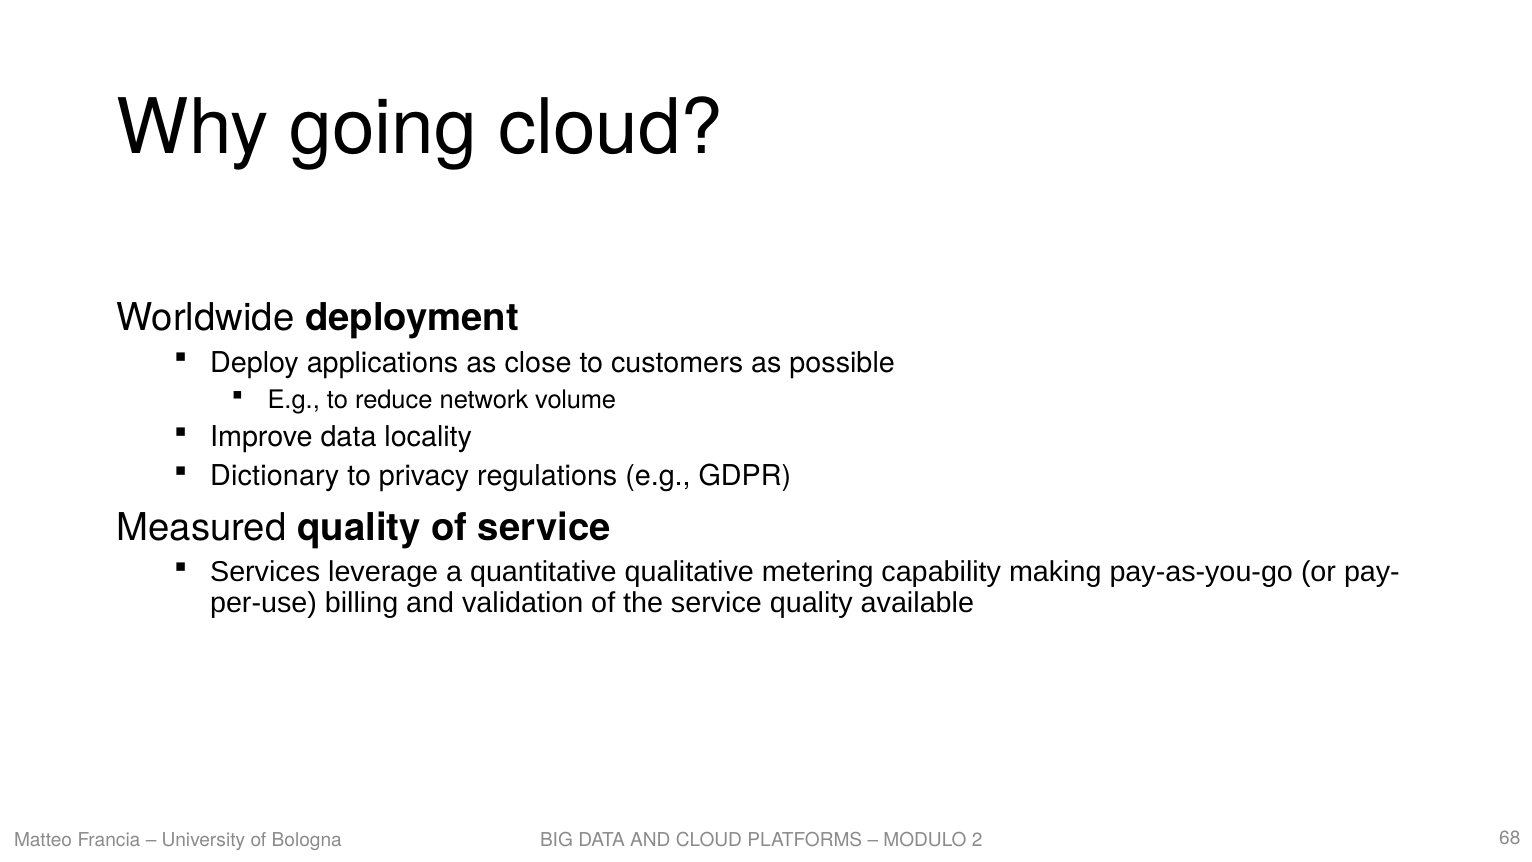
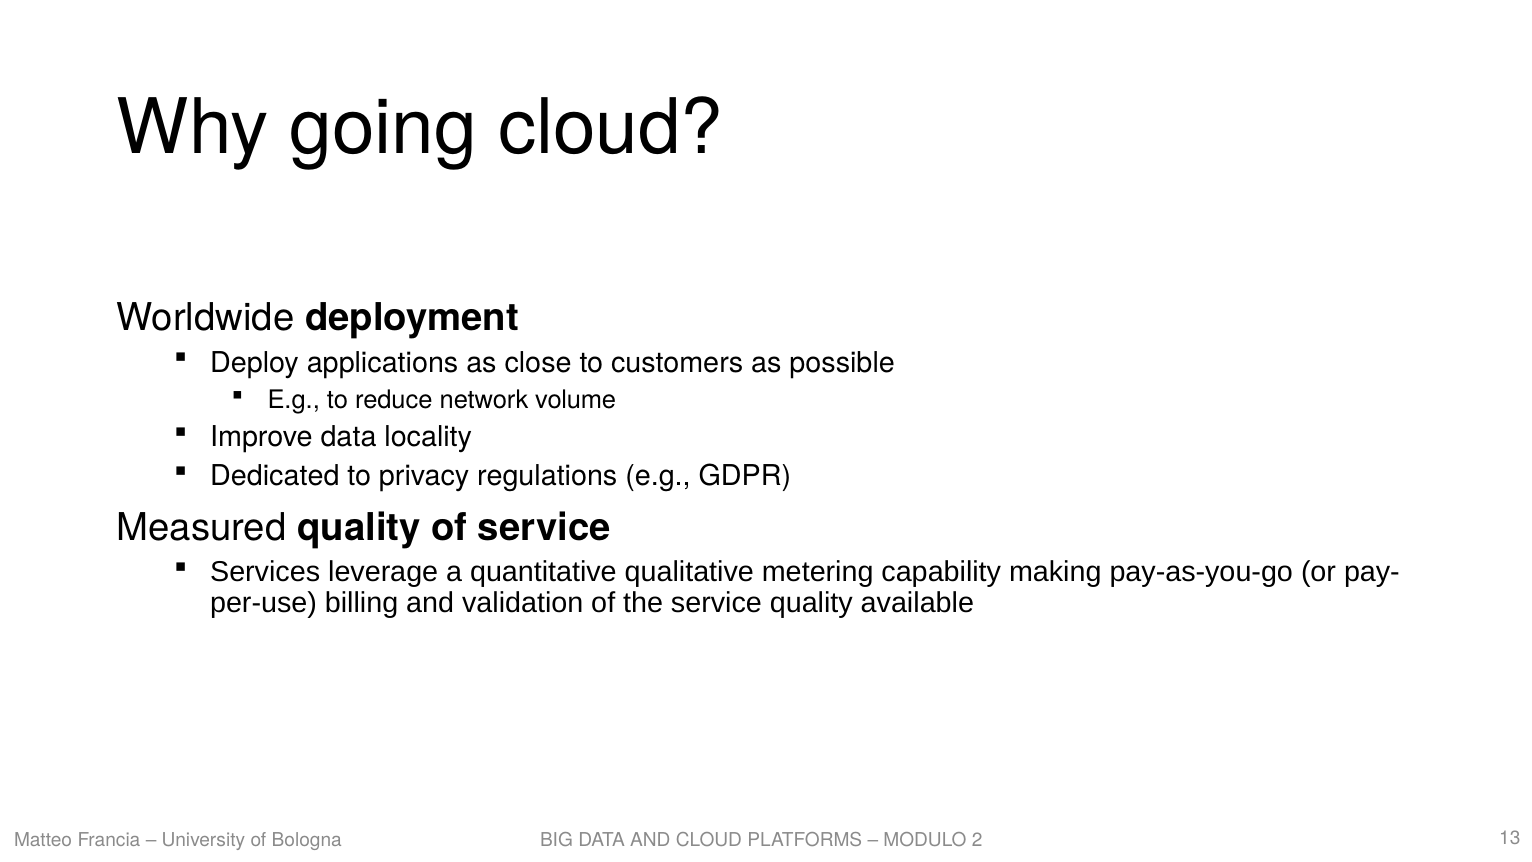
Dictionary: Dictionary -> Dedicated
68: 68 -> 13
